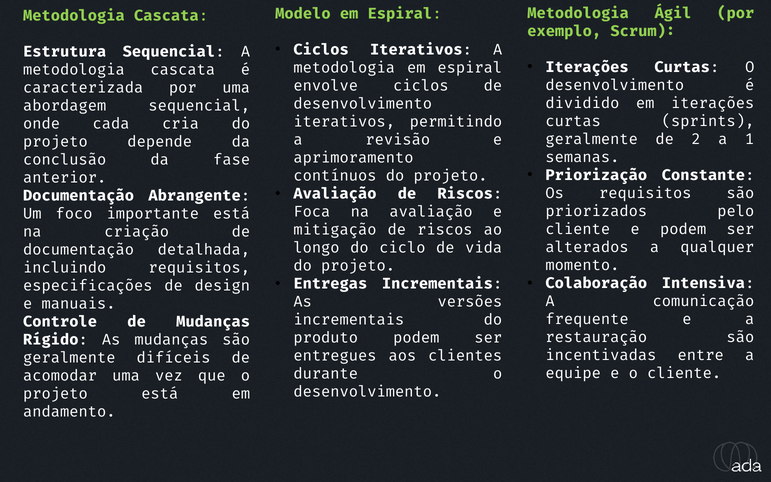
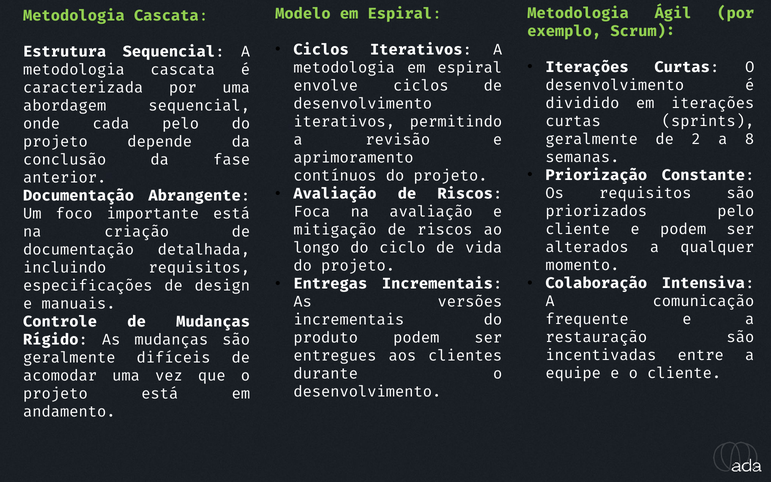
cada cria: cria -> pelo
1: 1 -> 8
